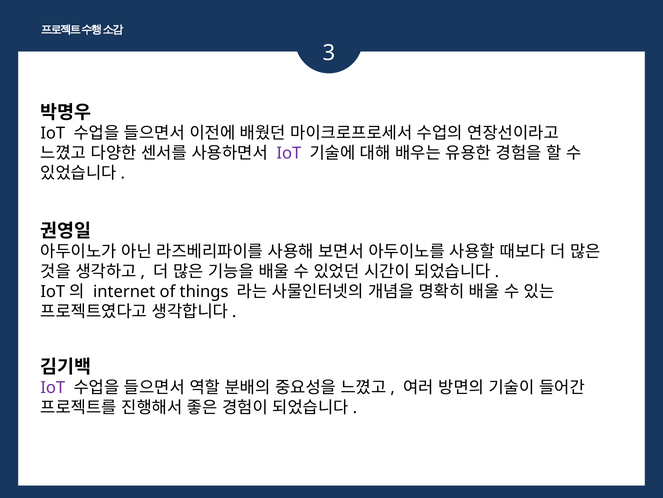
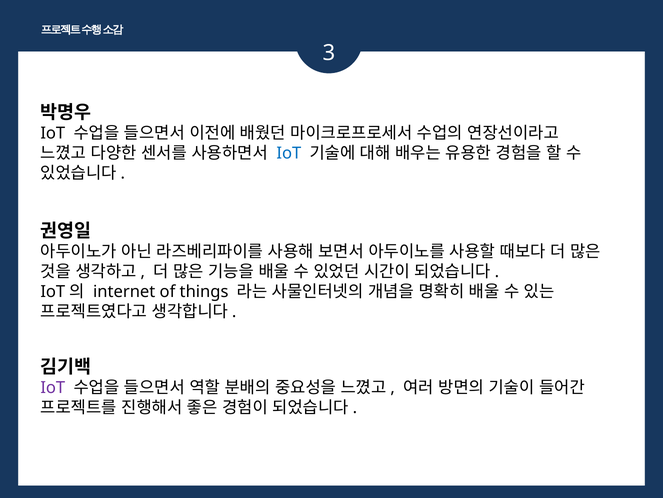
IoT at (289, 153) colour: purple -> blue
